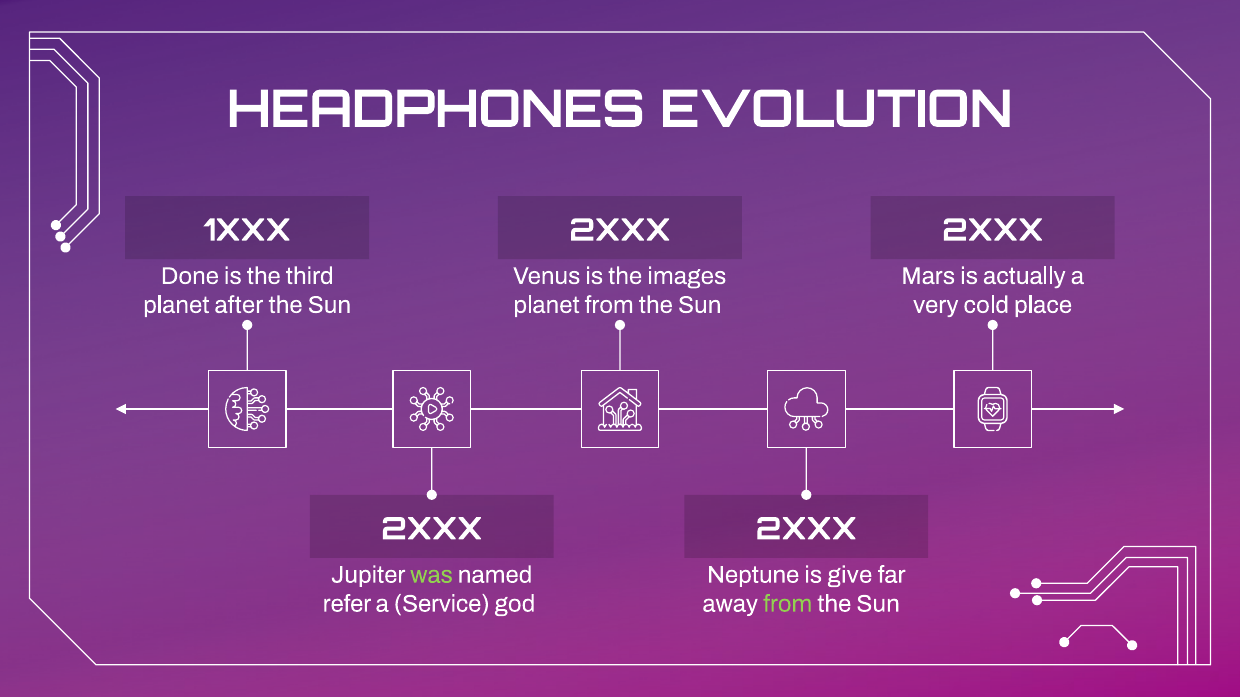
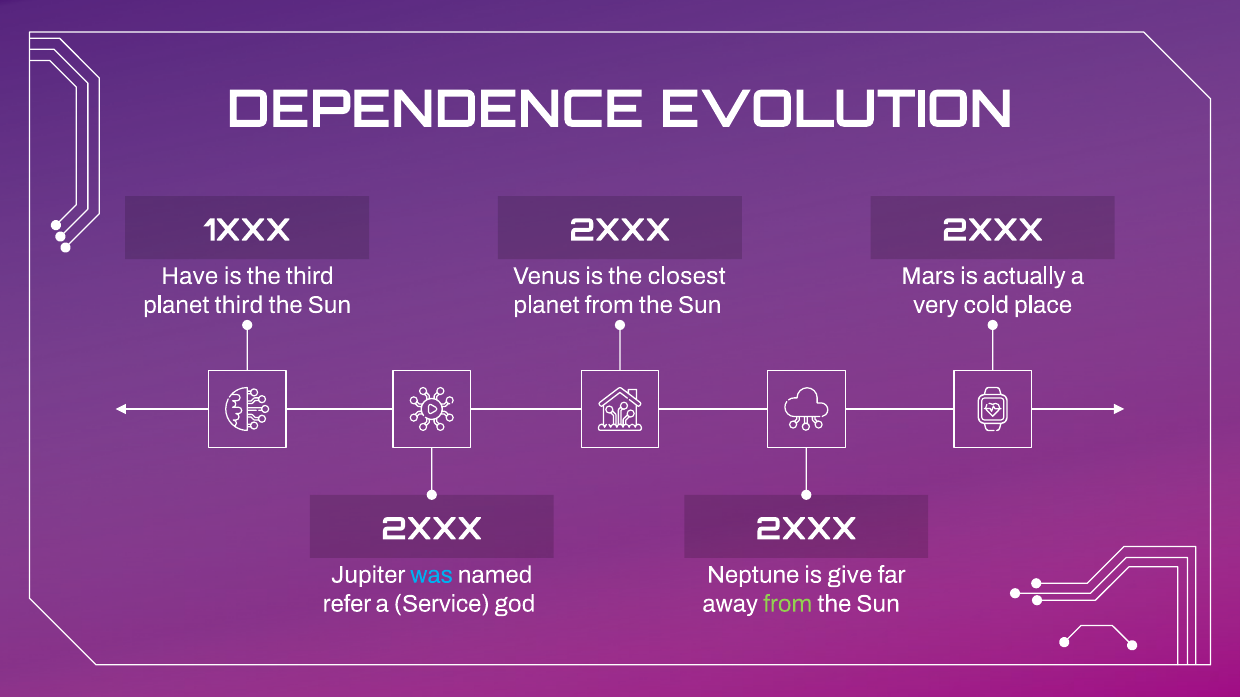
HEADPHONES: HEADPHONES -> DEPENDENCE
Done: Done -> Have
images: images -> closest
planet after: after -> third
was colour: light green -> light blue
